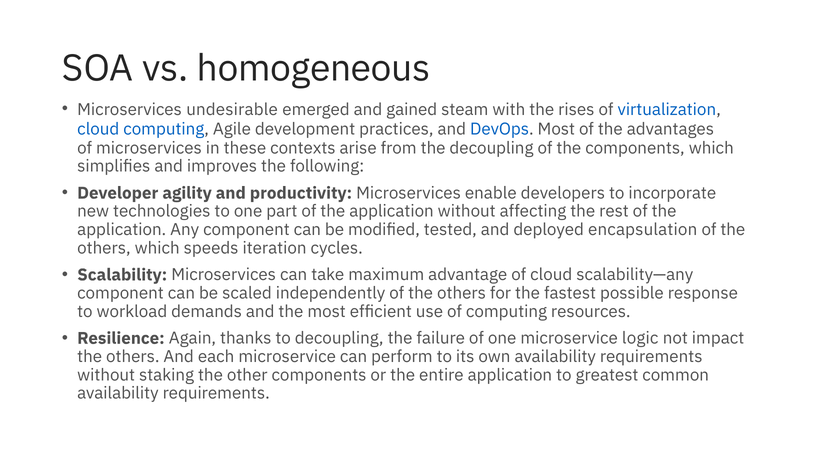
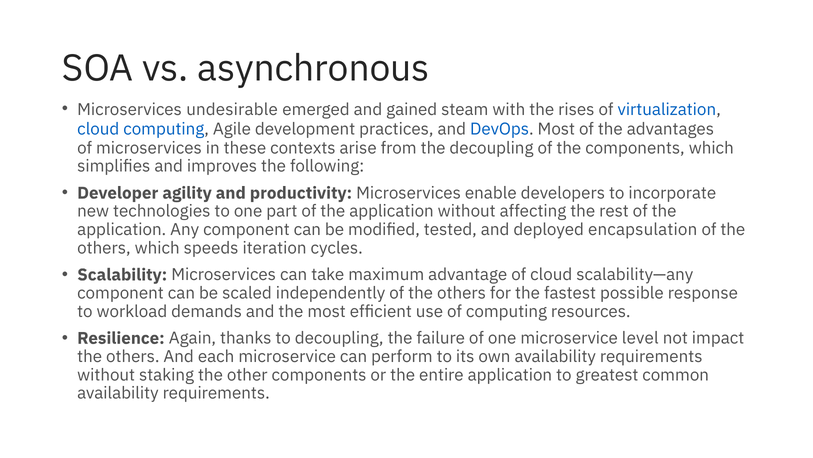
homogeneous: homogeneous -> asynchronous
logic: logic -> level
